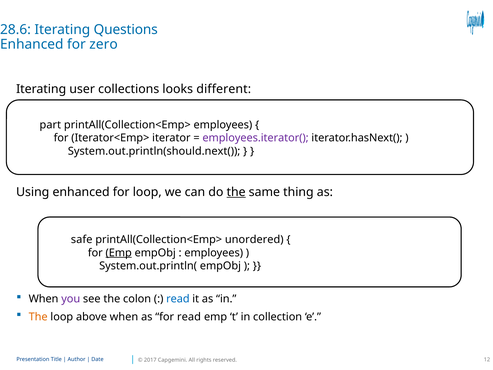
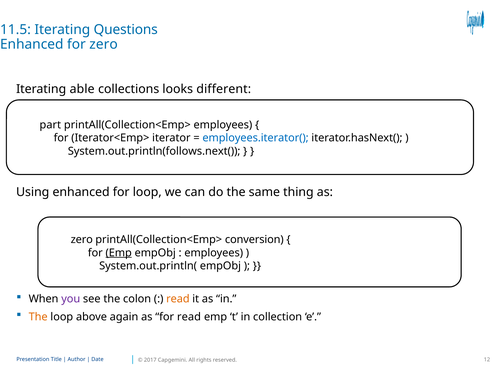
28.6: 28.6 -> 11.5
user: user -> able
employees.iterator( colour: purple -> blue
System.out.println(should.next(: System.out.println(should.next( -> System.out.println(follows.next(
the at (236, 192) underline: present -> none
safe at (82, 239): safe -> zero
unordered: unordered -> conversion
read at (178, 299) colour: blue -> orange
above when: when -> again
